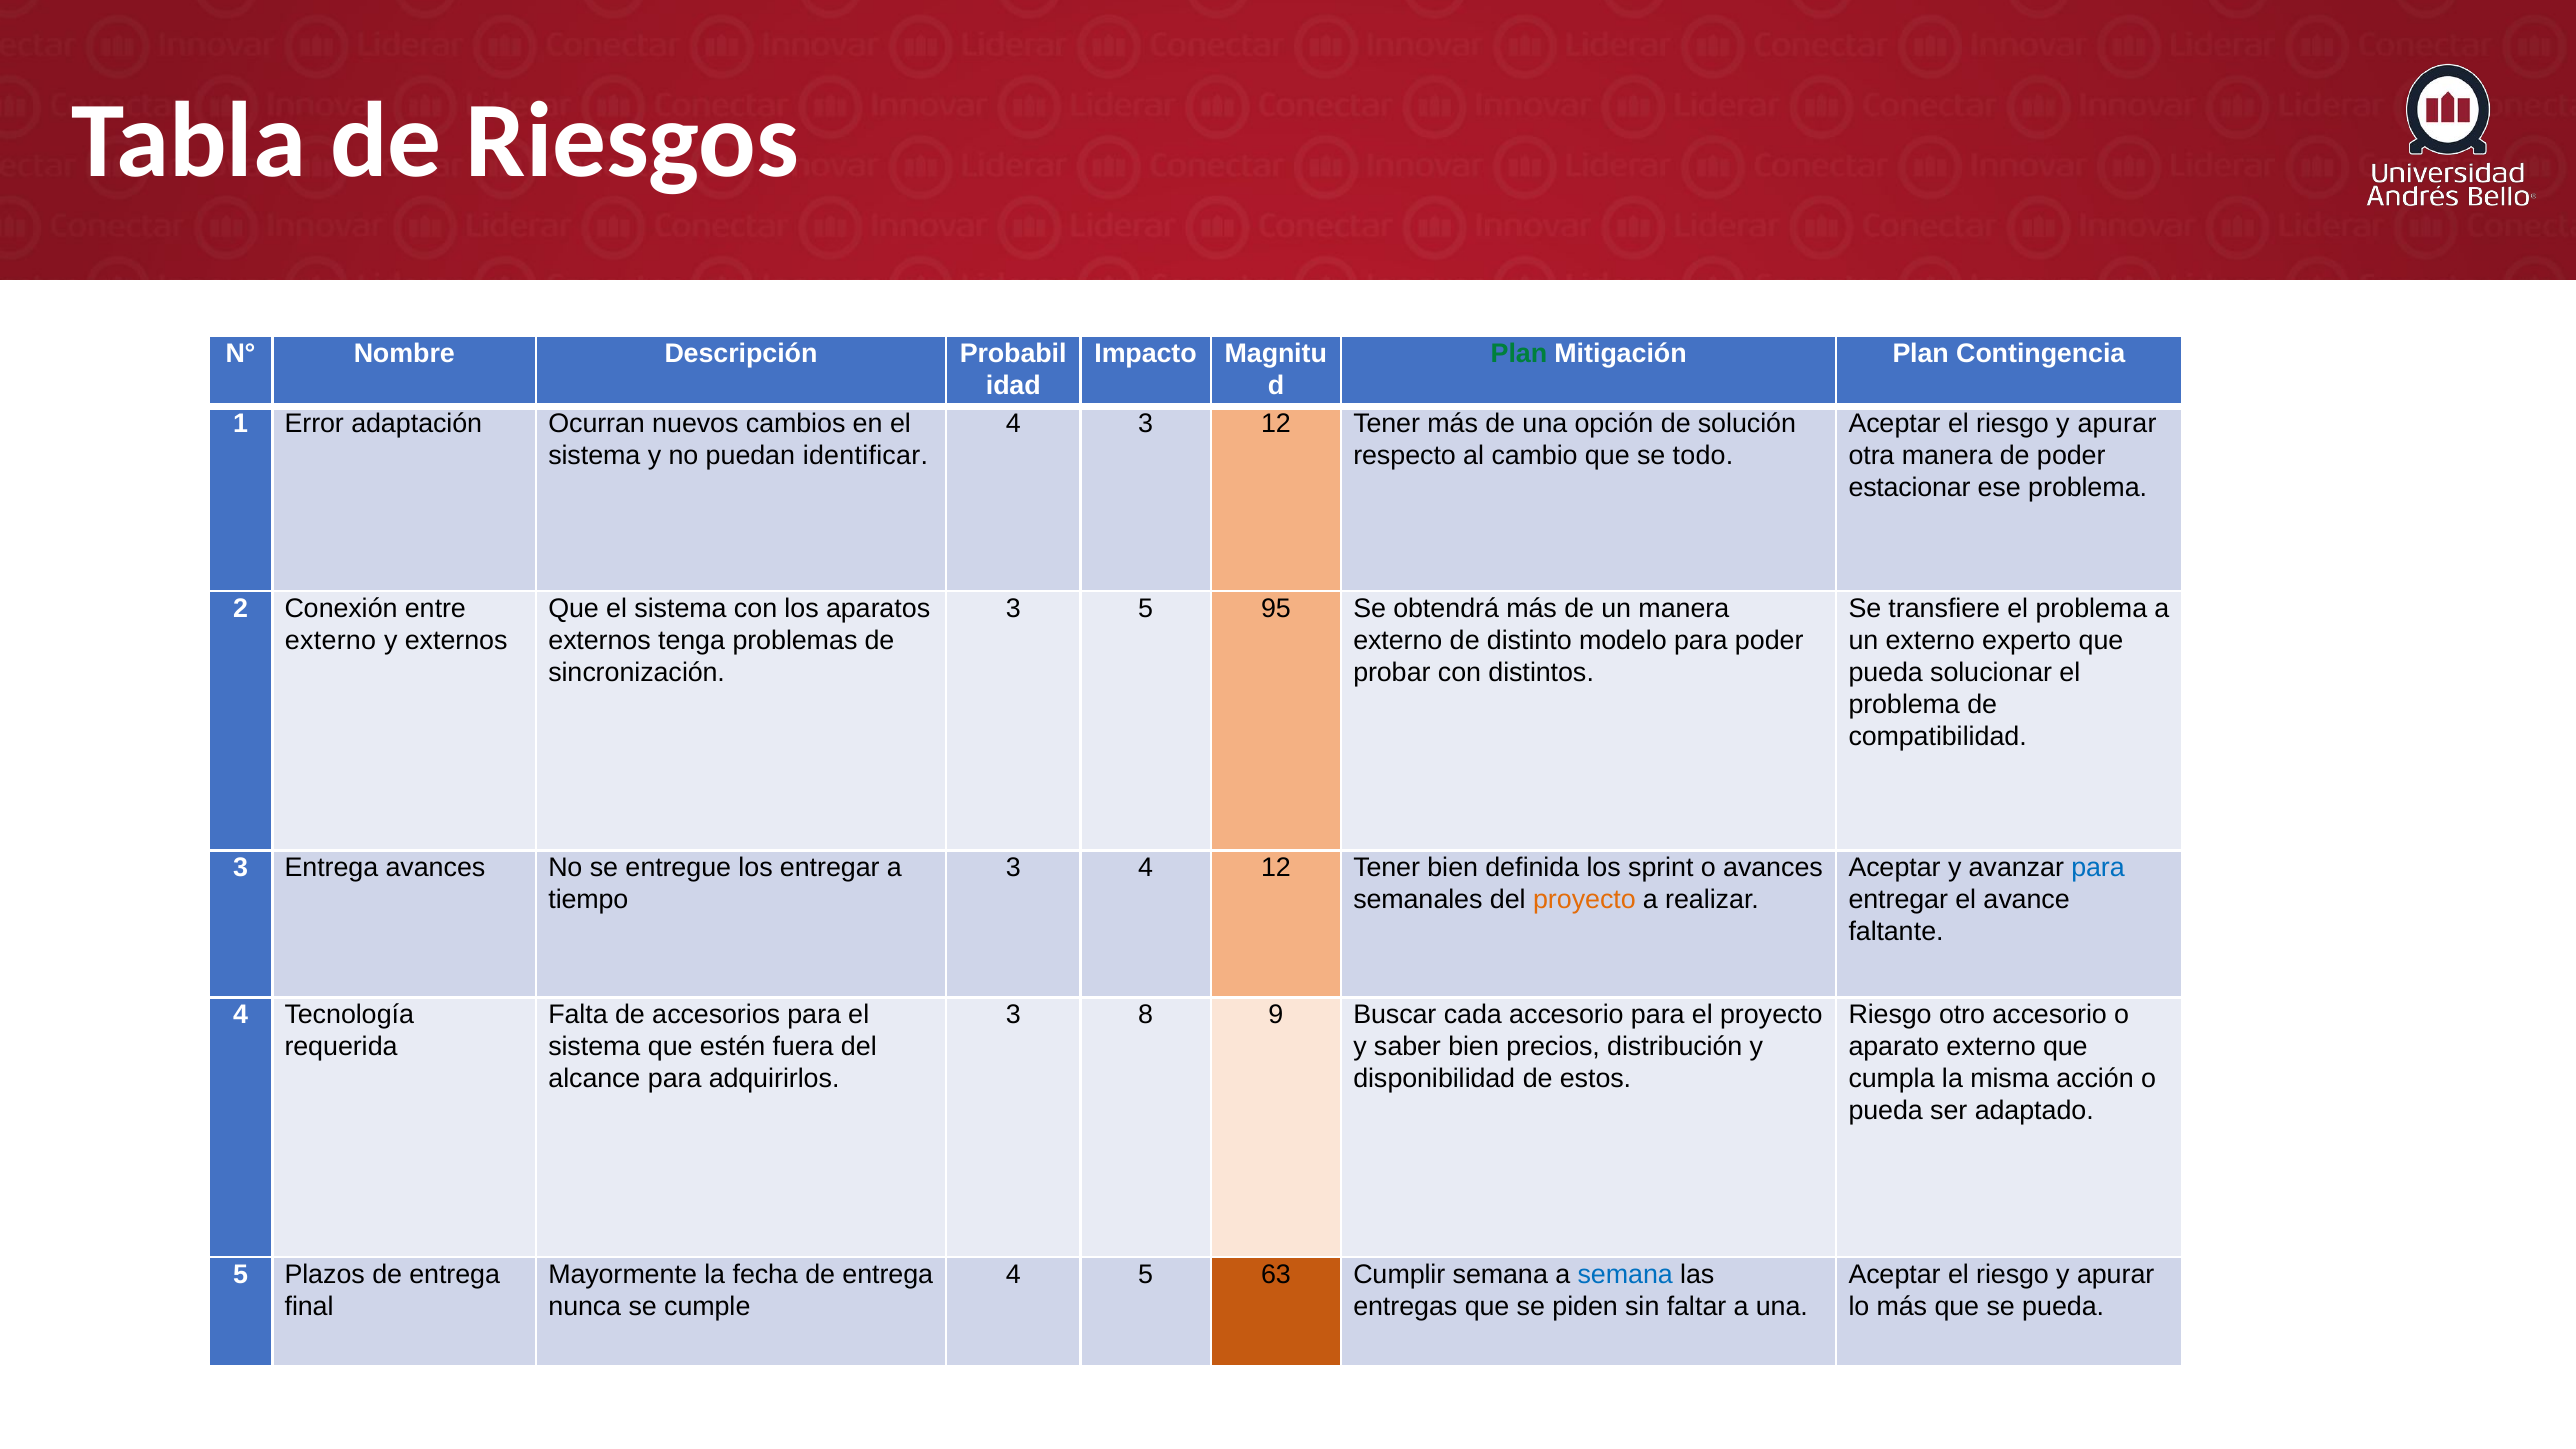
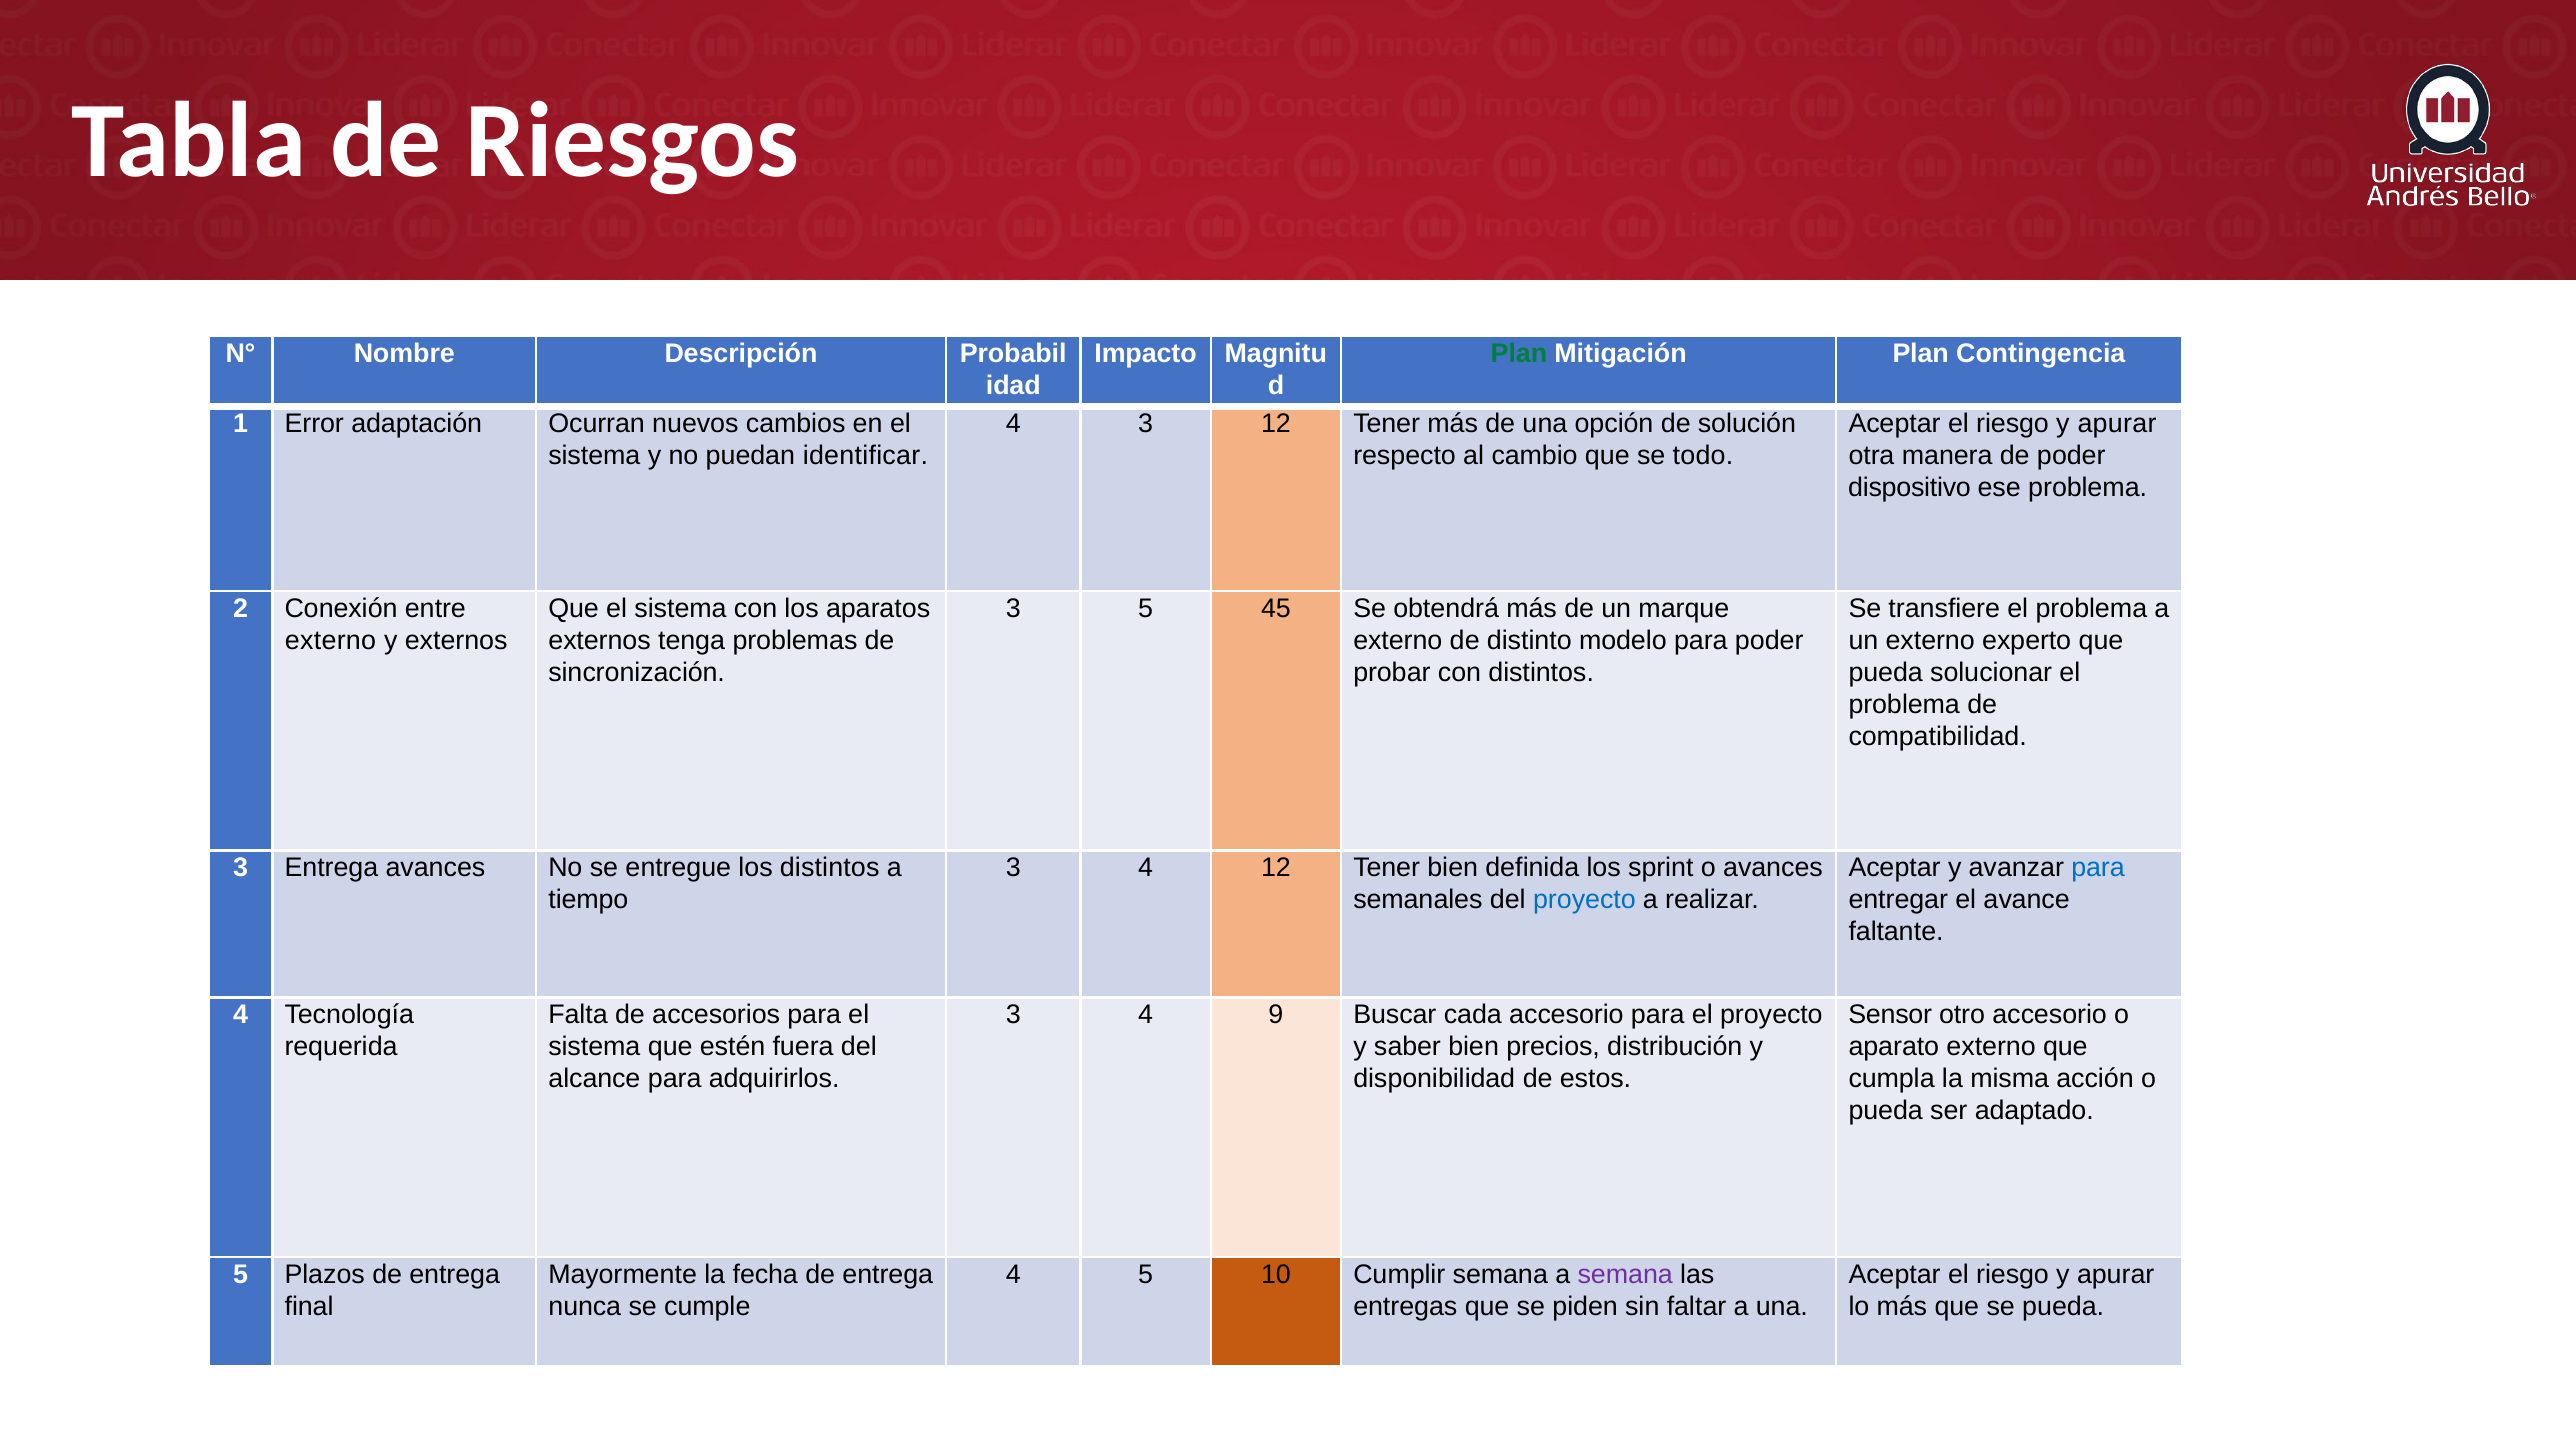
estacionar: estacionar -> dispositivo
95: 95 -> 45
un manera: manera -> marque
los entregar: entregar -> distintos
proyecto at (1584, 900) colour: orange -> blue
8 at (1146, 1015): 8 -> 4
Riesgo at (1890, 1015): Riesgo -> Sensor
63: 63 -> 10
semana at (1625, 1274) colour: blue -> purple
